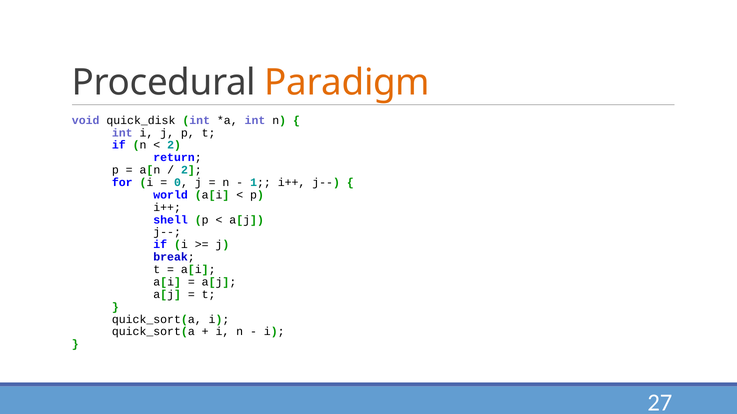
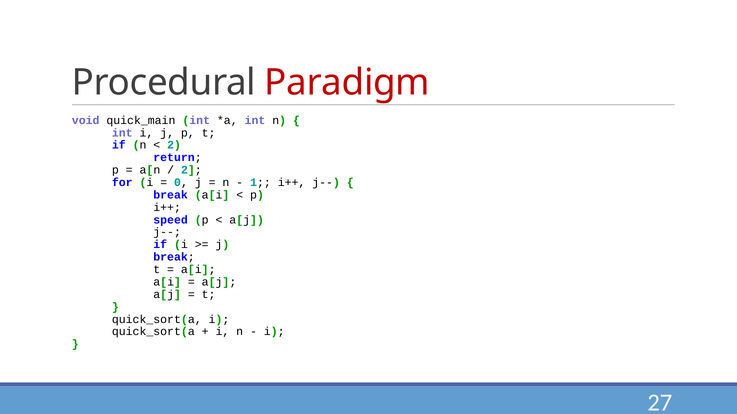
Paradigm colour: orange -> red
quick_disk: quick_disk -> quick_main
world at (171, 195): world -> break
shell: shell -> speed
